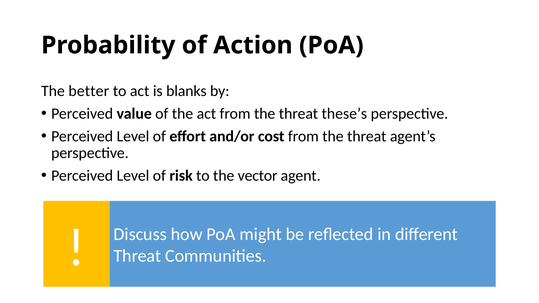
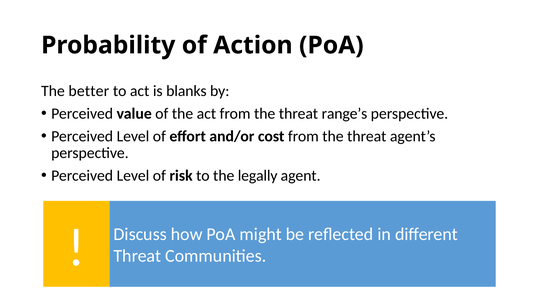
these’s: these’s -> range’s
vector: vector -> legally
